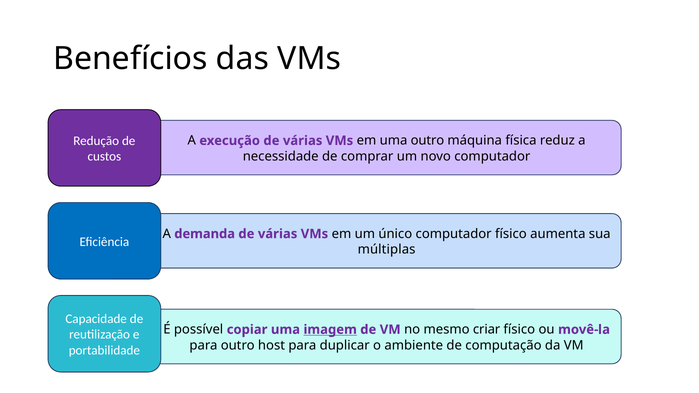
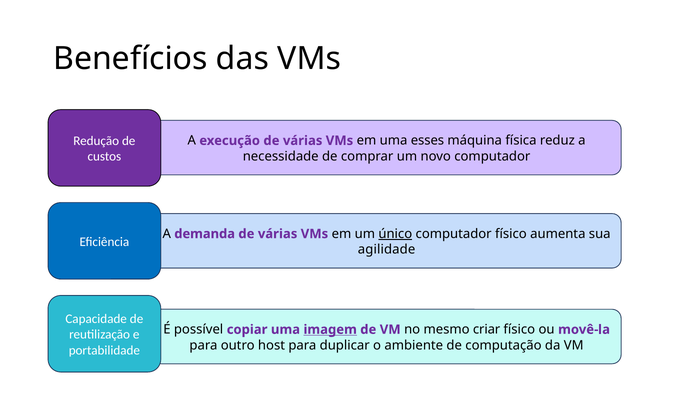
uma outro: outro -> esses
único underline: none -> present
múltiplas: múltiplas -> agilidade
